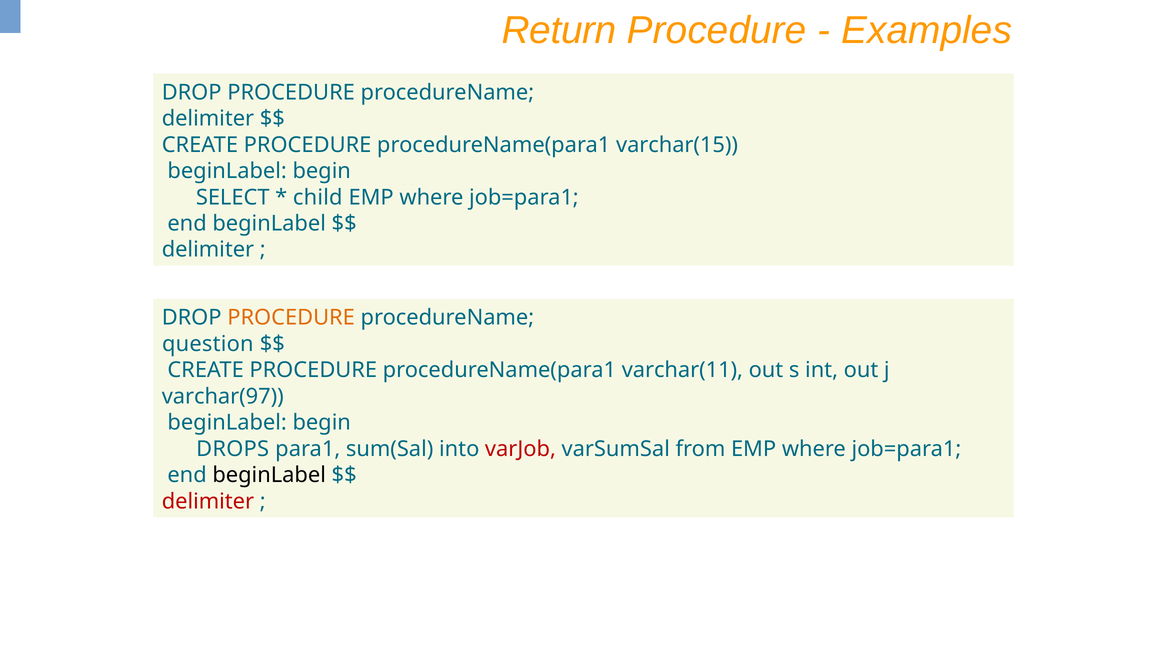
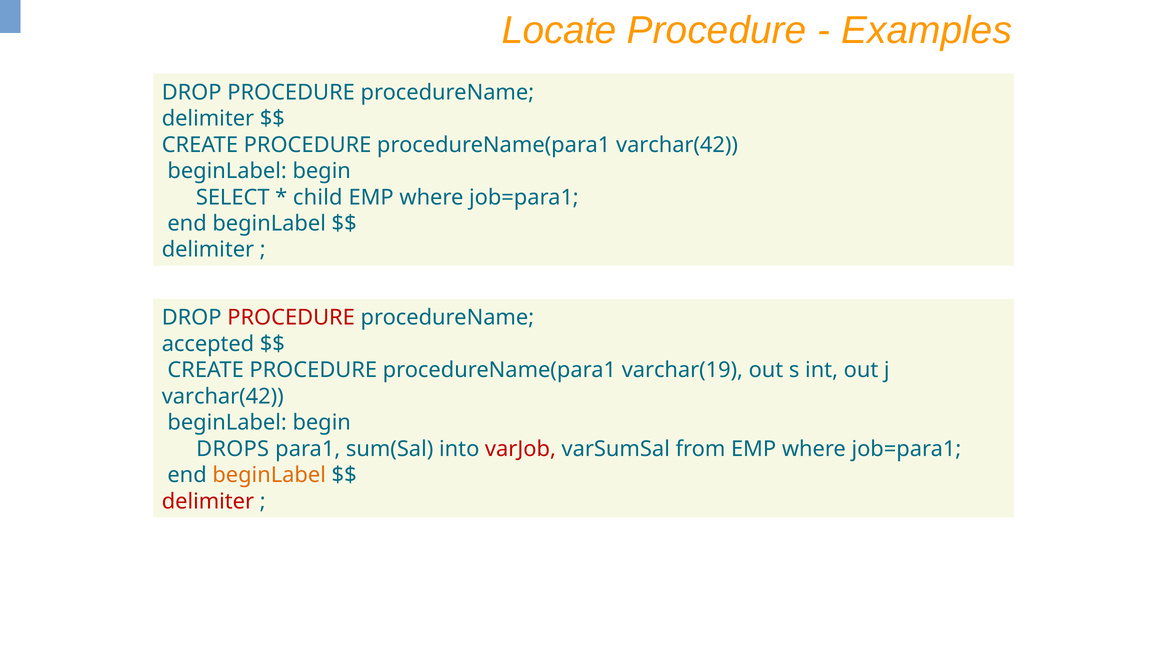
Return: Return -> Locate
procedureName(para1 varchar(15: varchar(15 -> varchar(42
PROCEDURE at (291, 318) colour: orange -> red
question: question -> accepted
varchar(11: varchar(11 -> varchar(19
varchar(97 at (223, 397): varchar(97 -> varchar(42
beginLabel at (269, 476) colour: black -> orange
